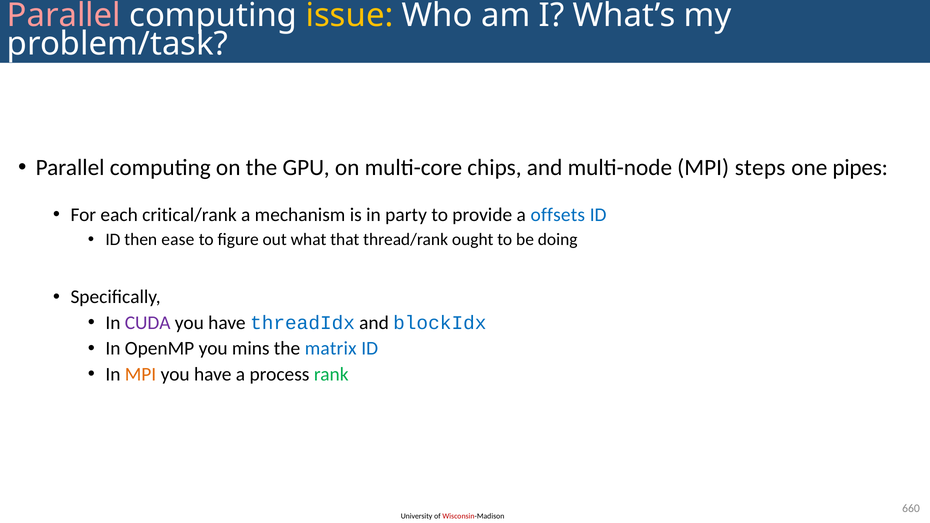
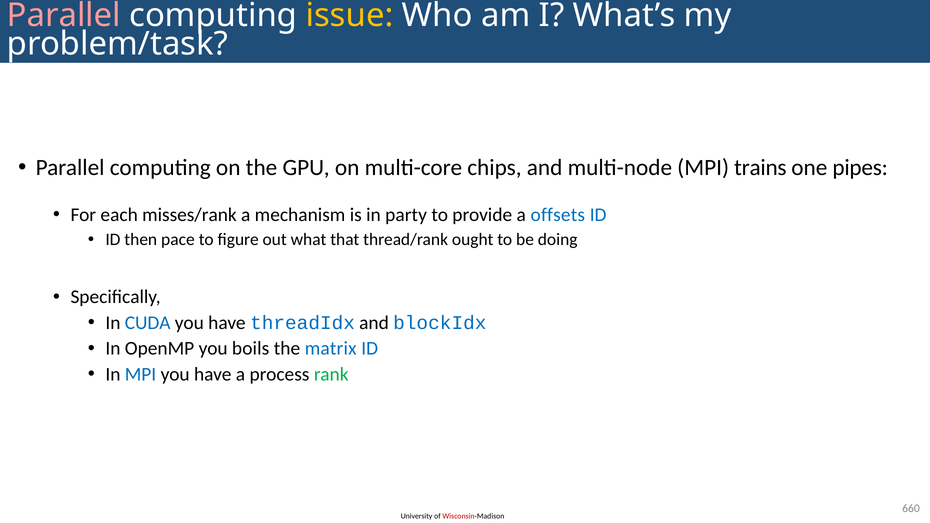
steps: steps -> trains
critical/rank: critical/rank -> misses/rank
ease: ease -> pace
CUDA colour: purple -> blue
mins: mins -> boils
MPI at (141, 374) colour: orange -> blue
